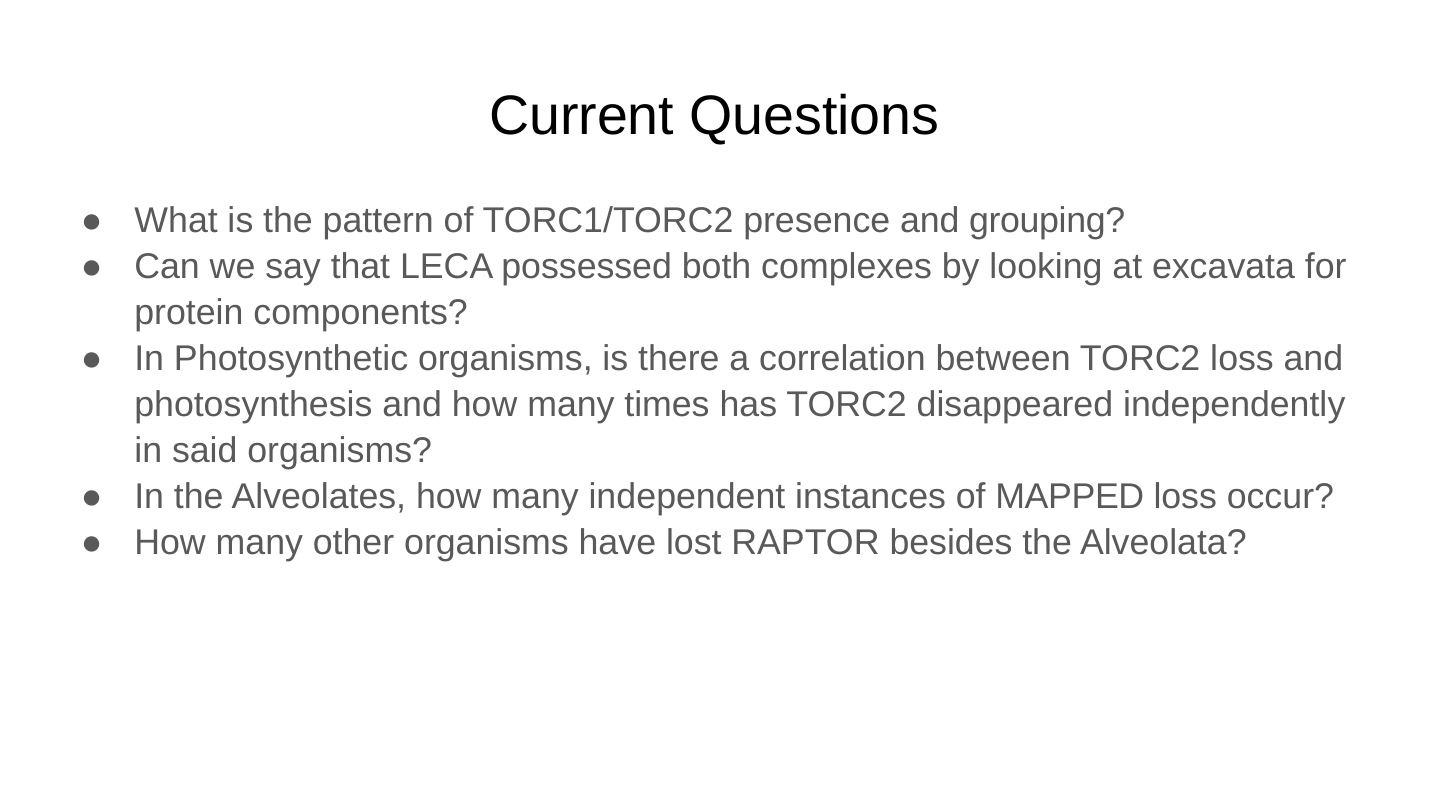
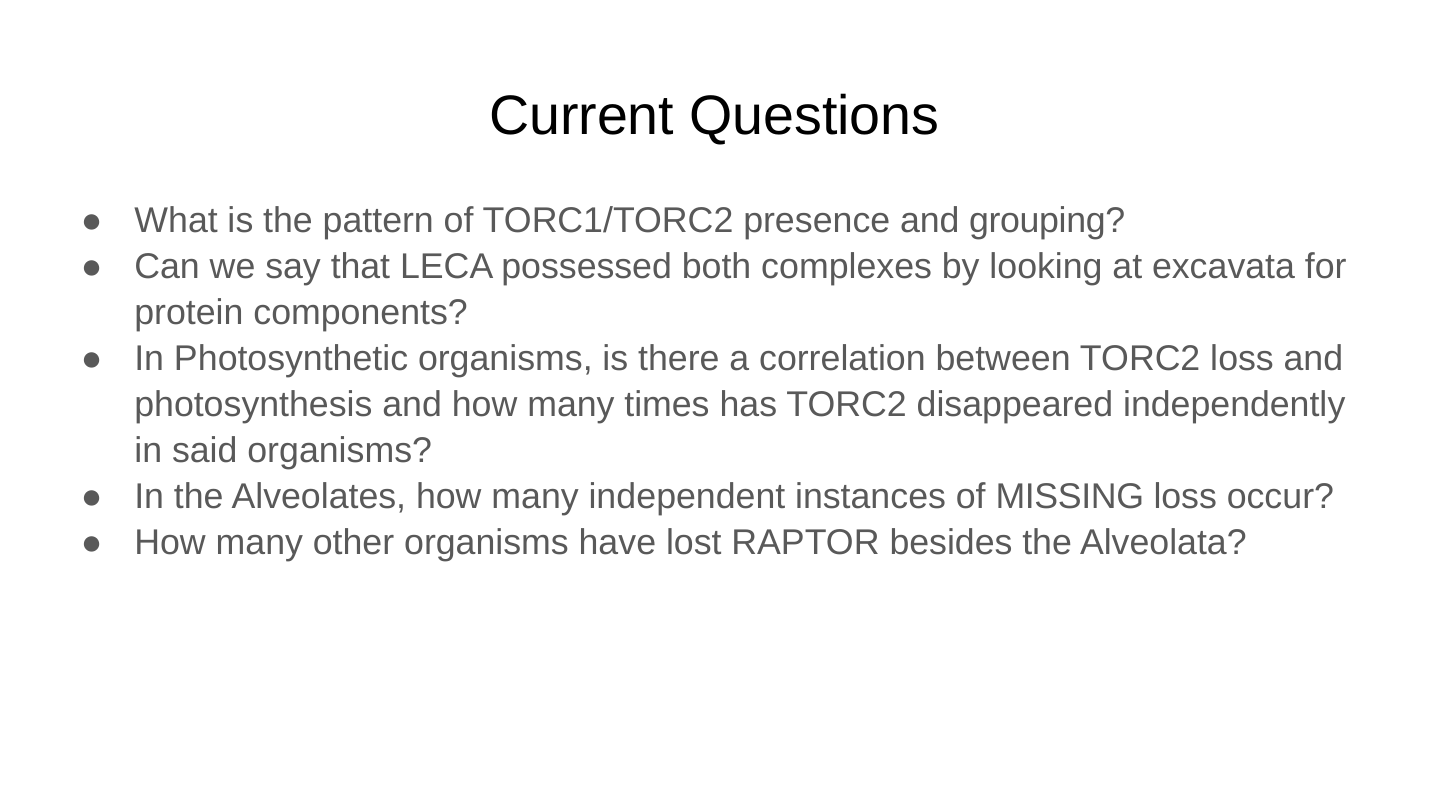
MAPPED: MAPPED -> MISSING
